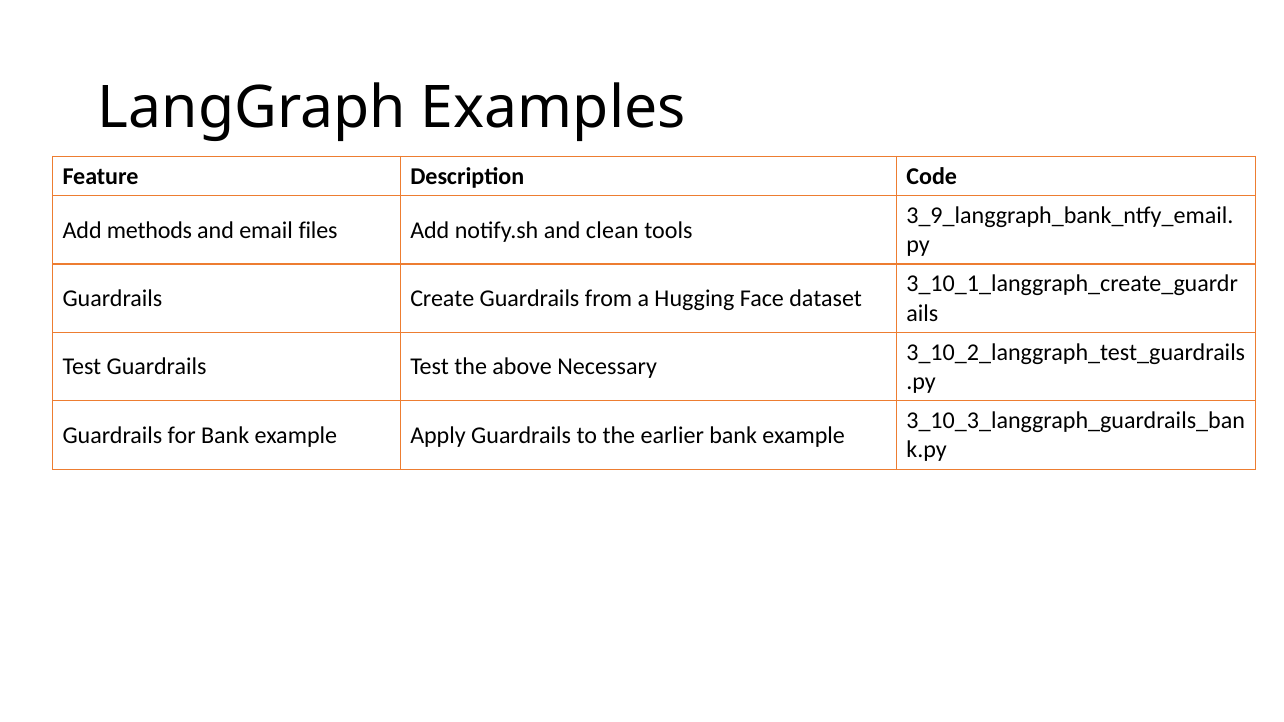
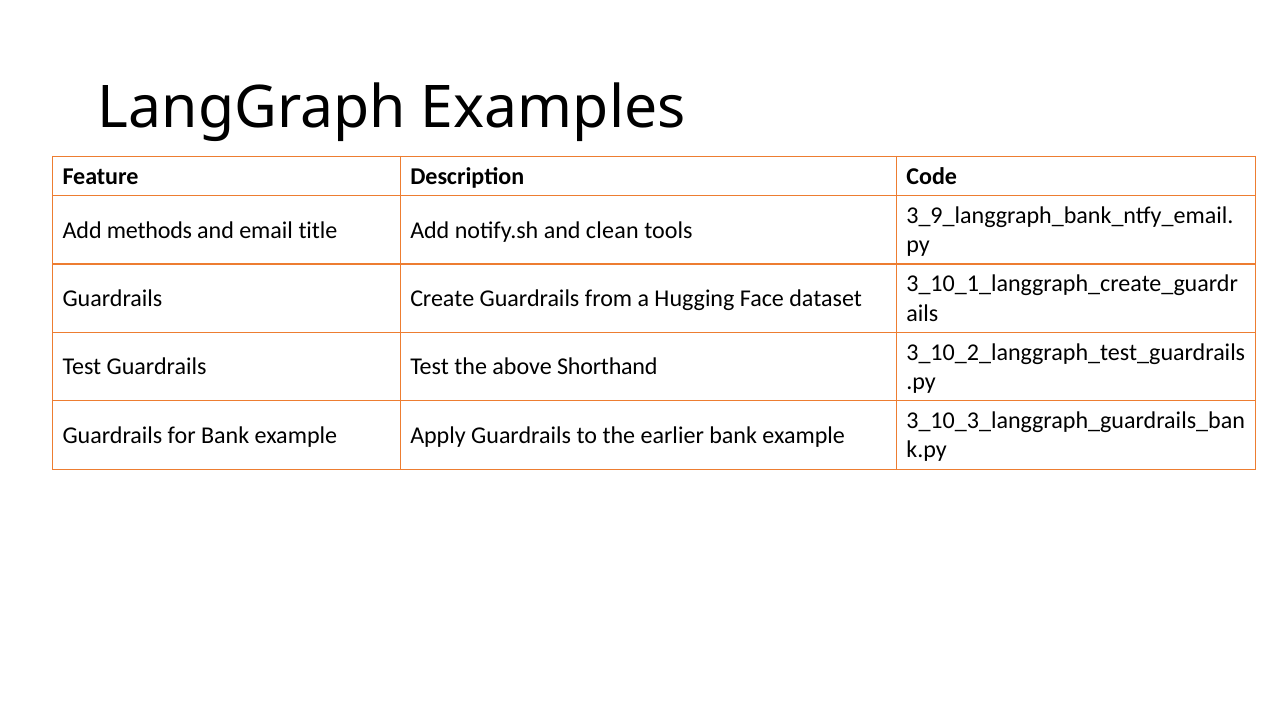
files: files -> title
Necessary: Necessary -> Shorthand
